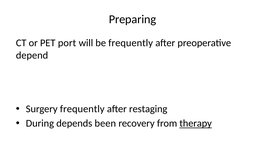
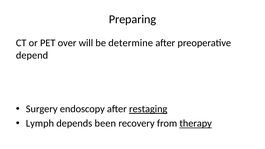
port: port -> over
be frequently: frequently -> determine
Surgery frequently: frequently -> endoscopy
restaging underline: none -> present
During: During -> Lymph
